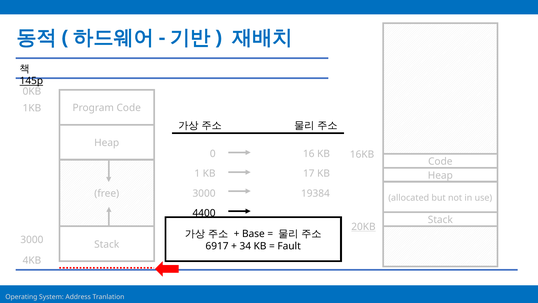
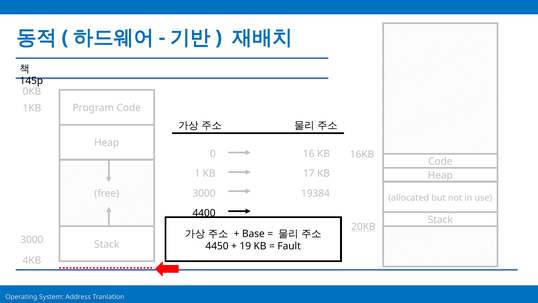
145p underline: present -> none
6917: 6917 -> 4450
34: 34 -> 19
